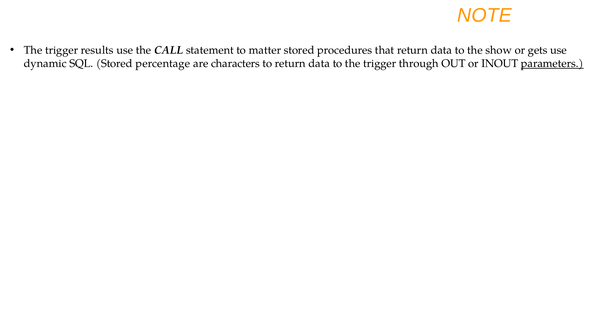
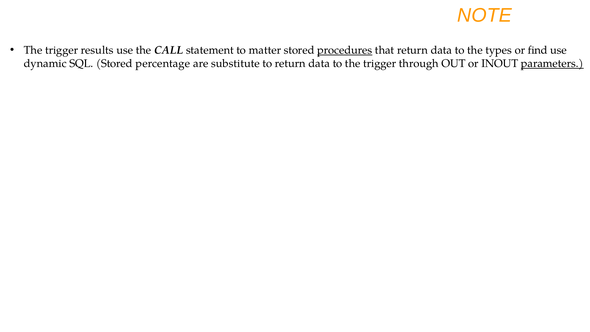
procedures underline: none -> present
show: show -> types
gets: gets -> find
characters: characters -> substitute
